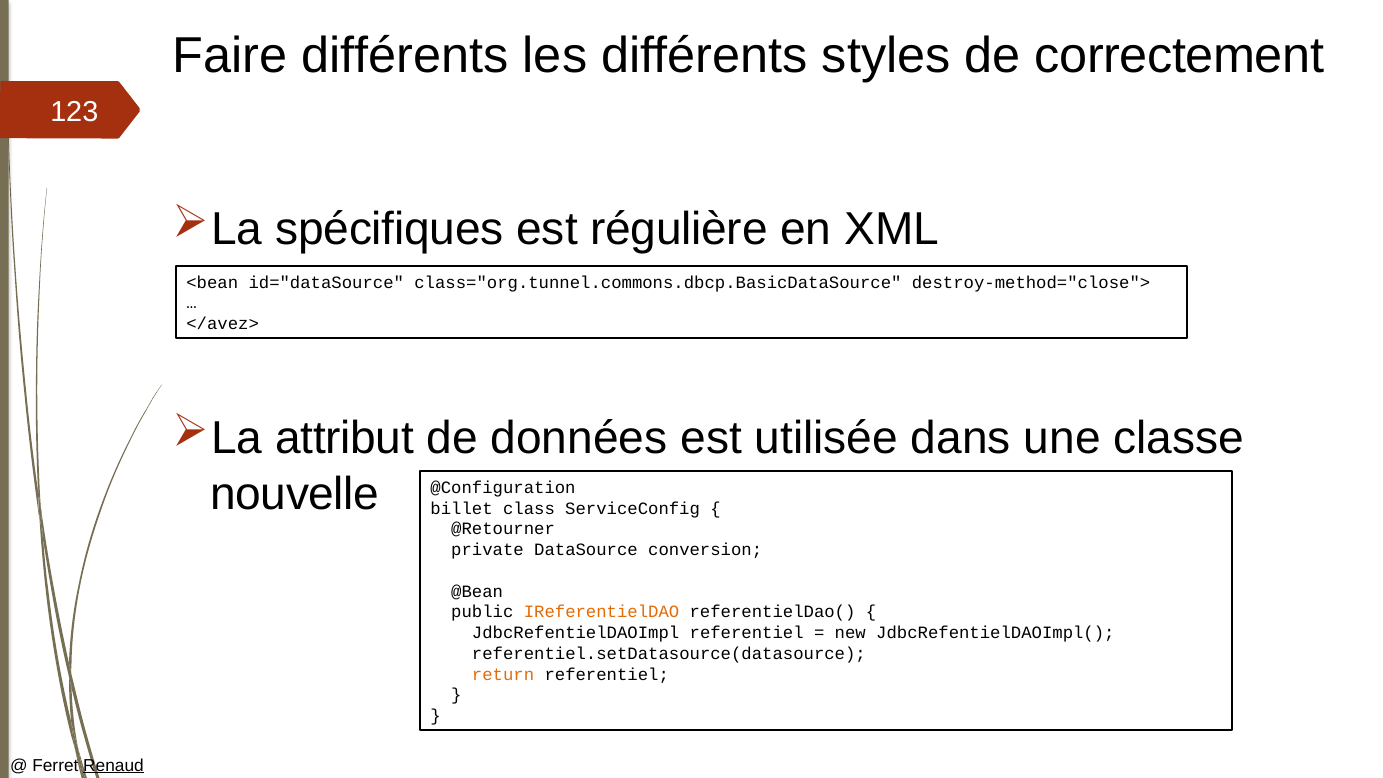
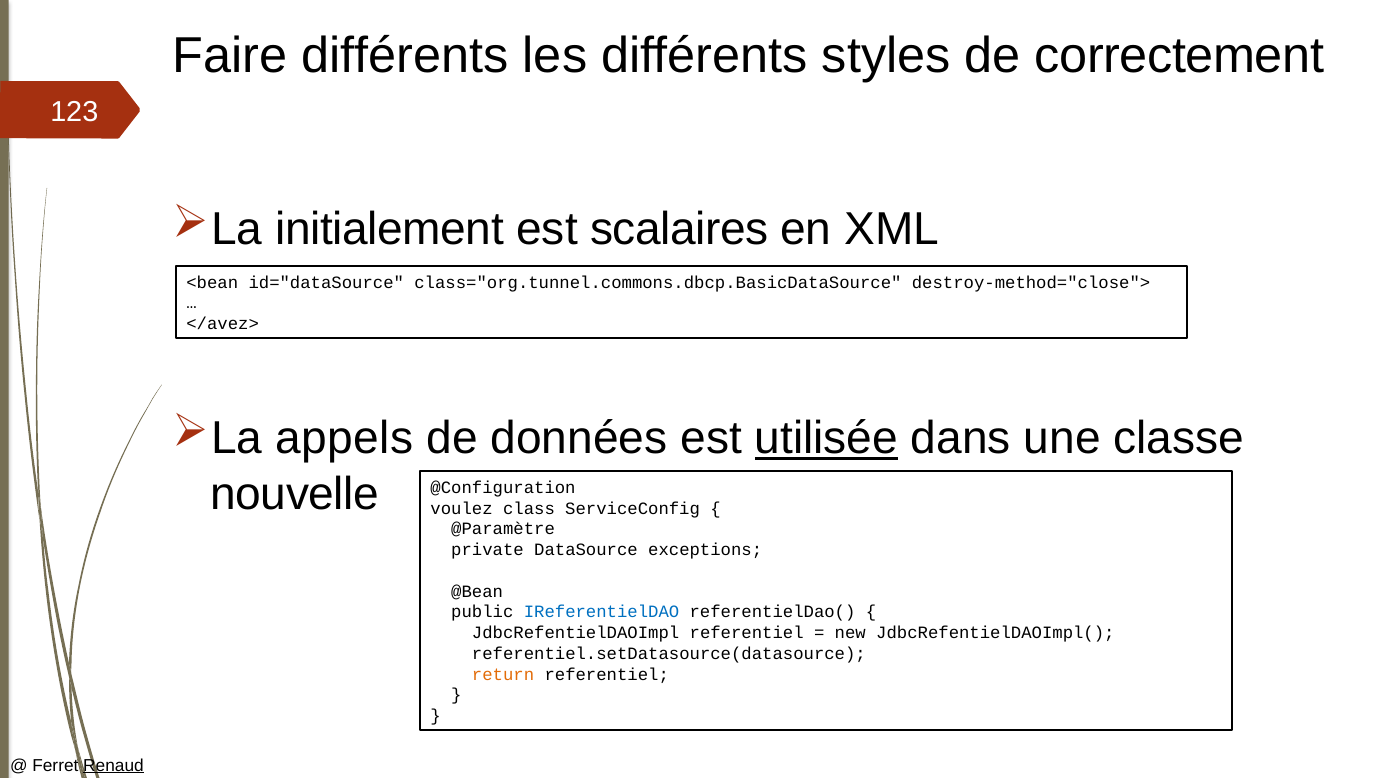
spécifiques: spécifiques -> initialement
régulière: régulière -> scalaires
attribut: attribut -> appels
utilisée underline: none -> present
billet: billet -> voulez
@Retourner: @Retourner -> @Paramètre
conversion: conversion -> exceptions
IReferentielDAO colour: orange -> blue
